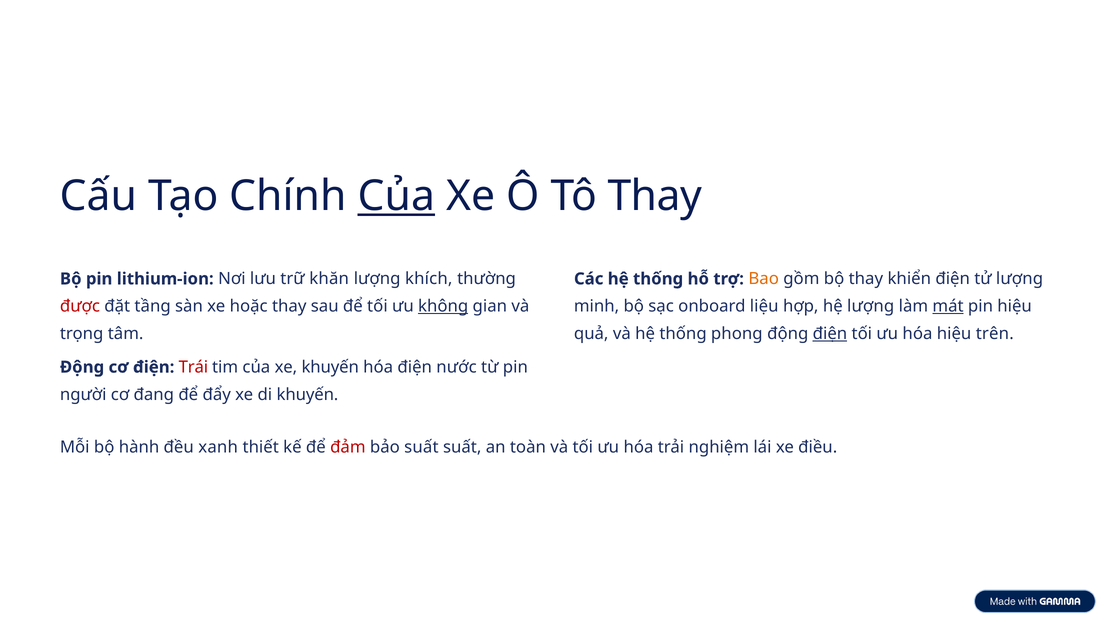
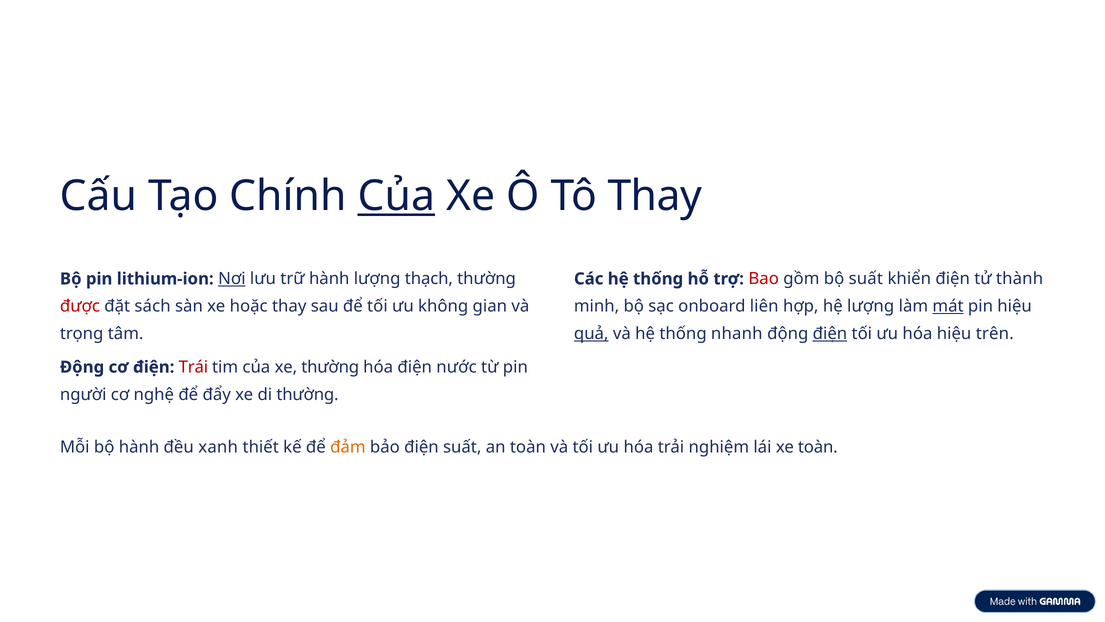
Nơi underline: none -> present
trữ khăn: khăn -> hành
khích: khích -> thạch
Bao colour: orange -> red
bộ thay: thay -> suất
tử lượng: lượng -> thành
tầng: tầng -> sách
không underline: present -> none
liệu: liệu -> liên
quả underline: none -> present
phong: phong -> nhanh
xe khuyến: khuyến -> thường
đang: đang -> nghệ
di khuyến: khuyến -> thường
đảm colour: red -> orange
bảo suất: suất -> điện
xe điều: điều -> toàn
